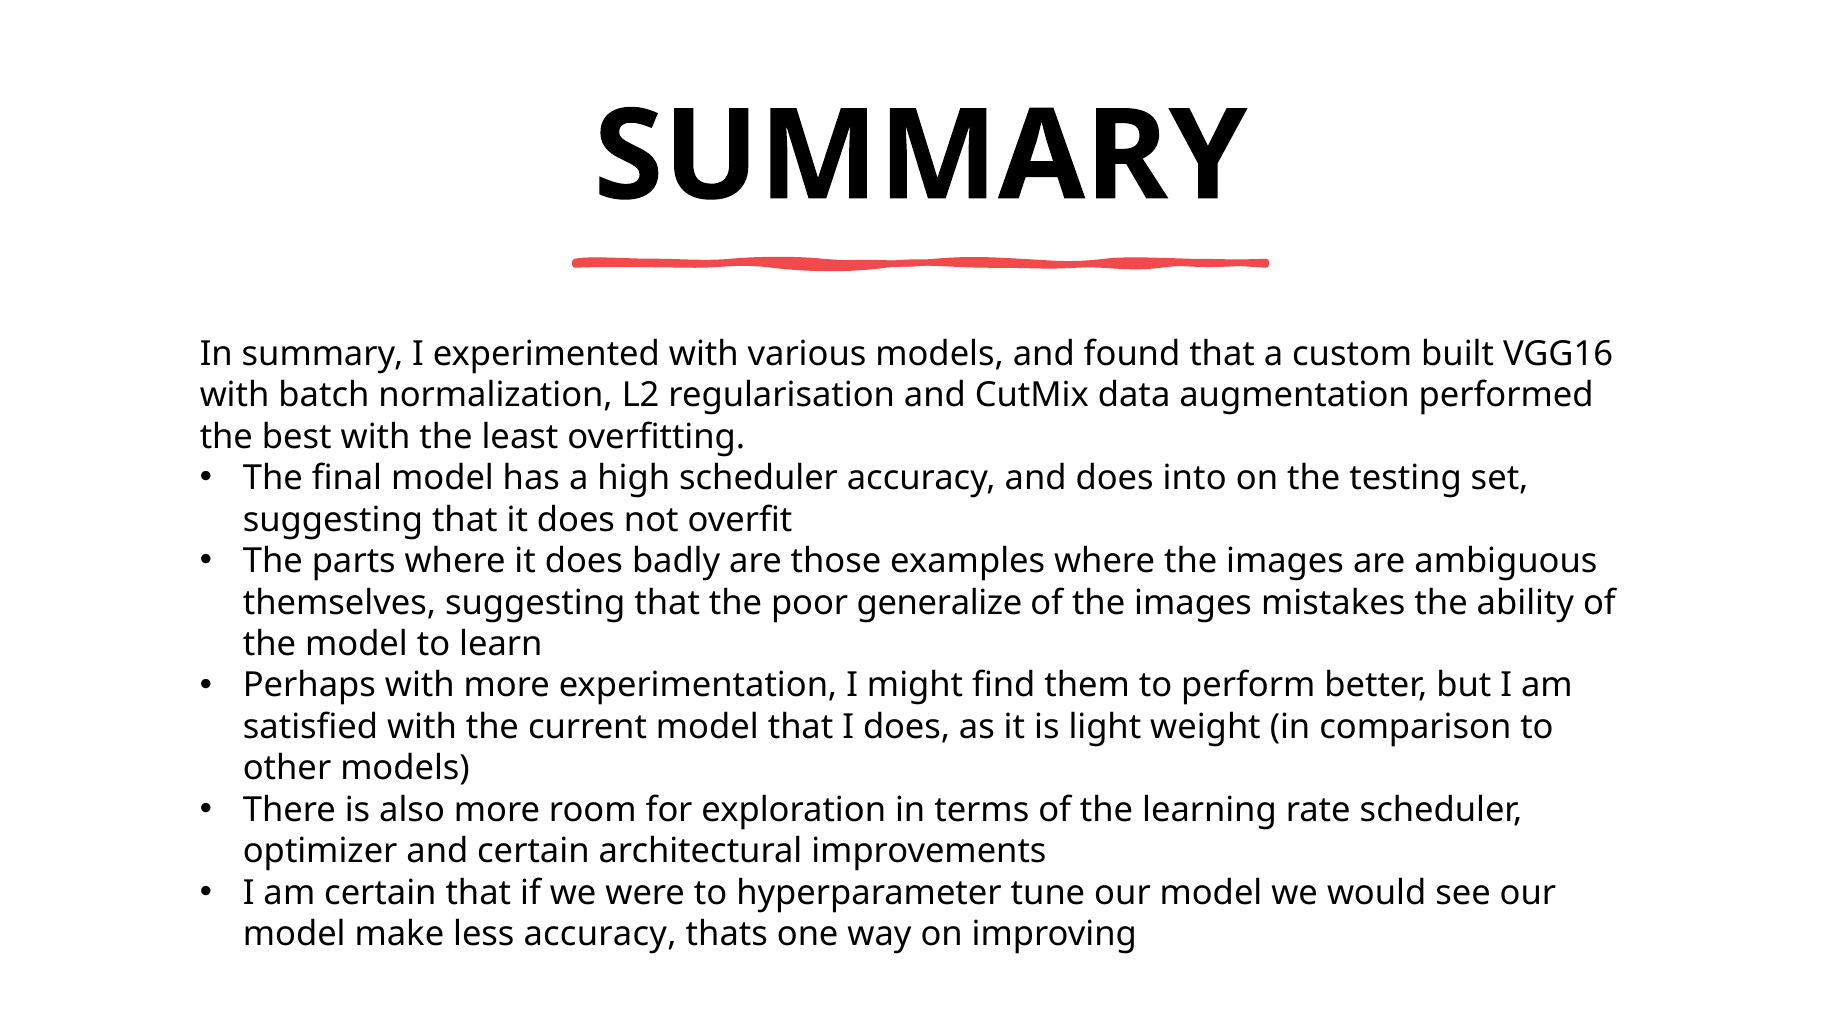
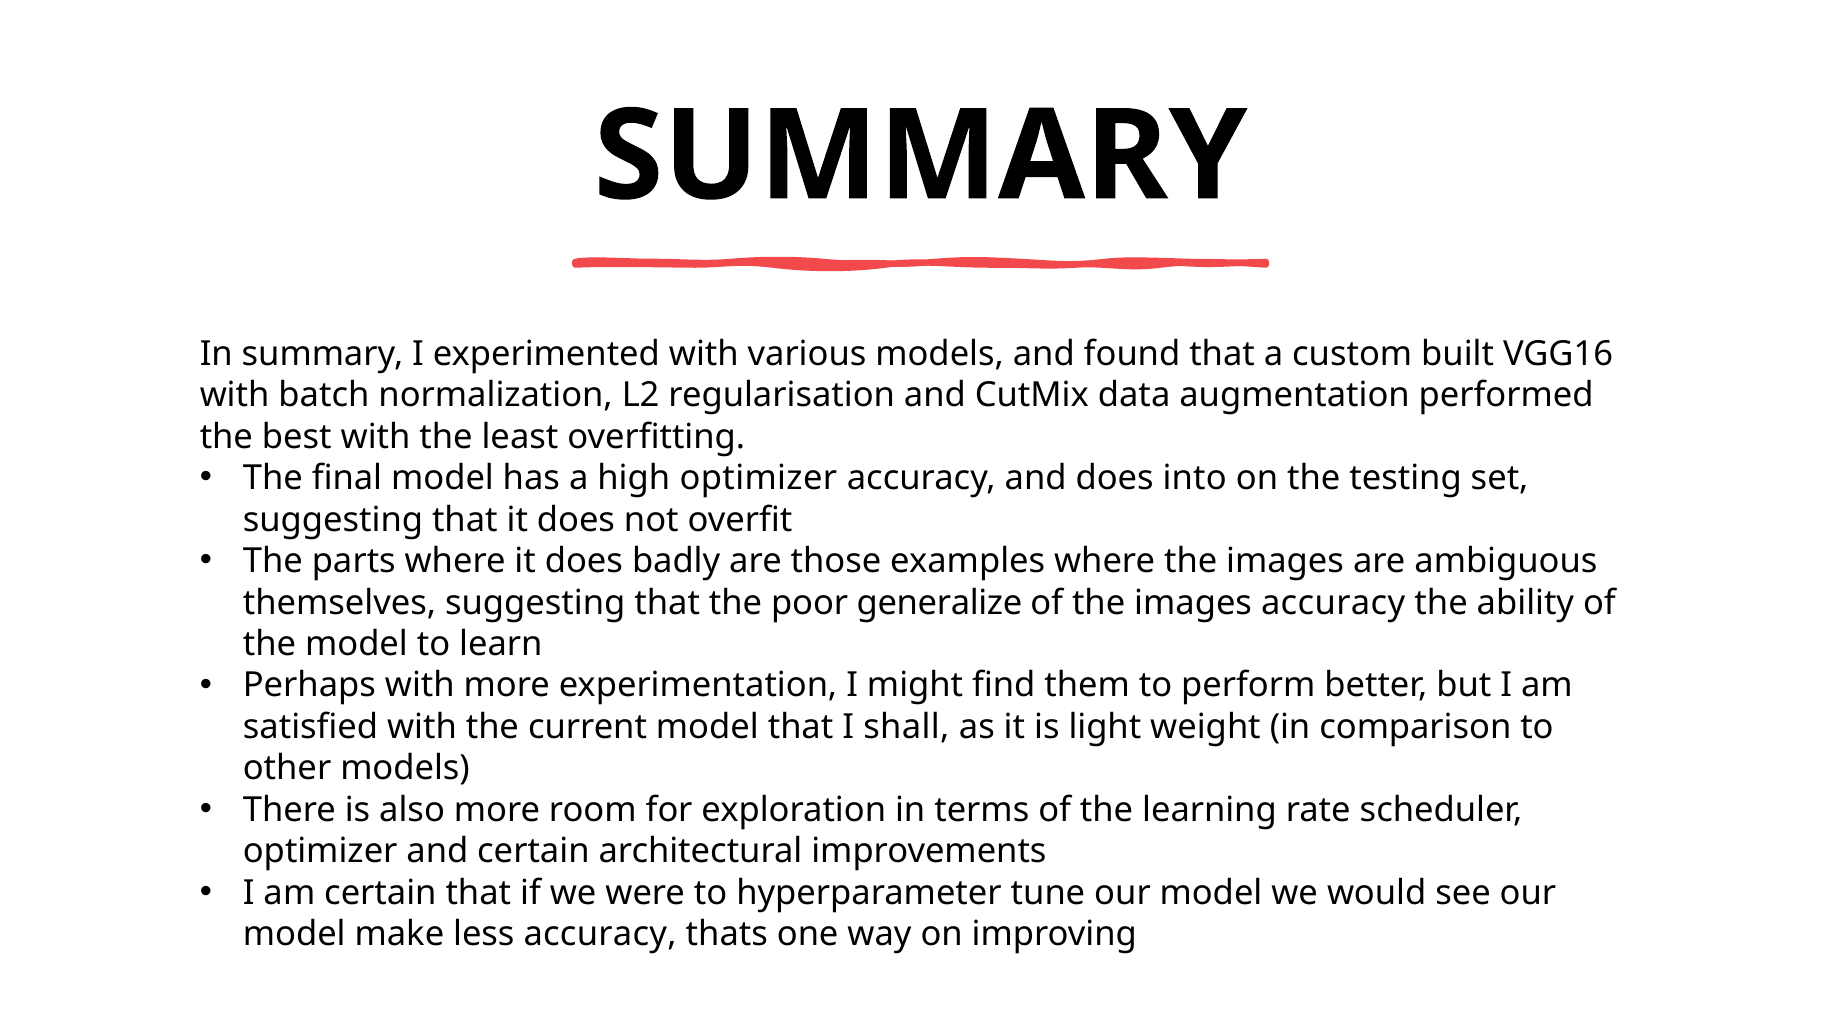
high scheduler: scheduler -> optimizer
images mistakes: mistakes -> accuracy
I does: does -> shall
